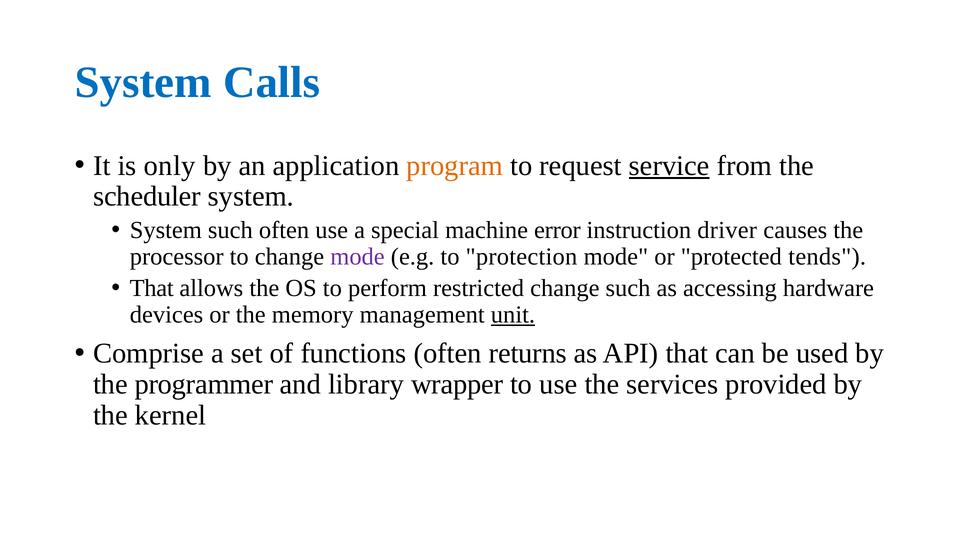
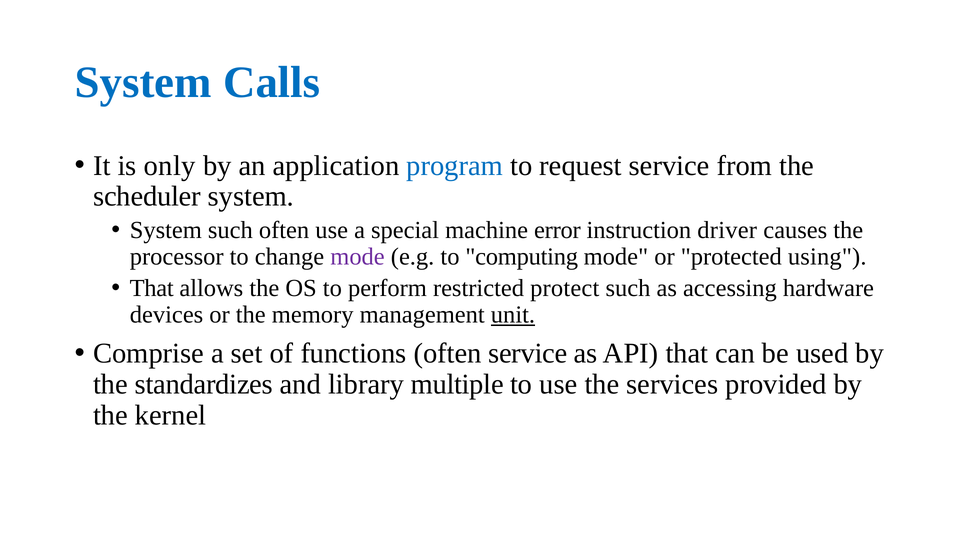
program colour: orange -> blue
service at (669, 166) underline: present -> none
protection: protection -> computing
tends: tends -> using
restricted change: change -> protect
often returns: returns -> service
programmer: programmer -> standardizes
wrapper: wrapper -> multiple
